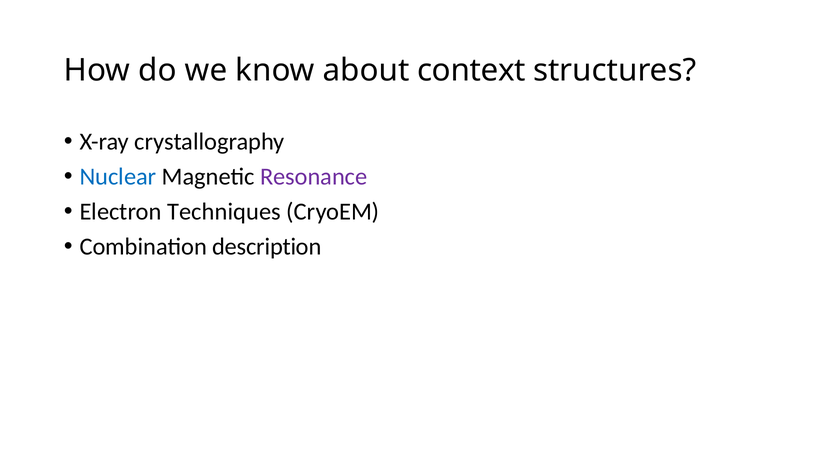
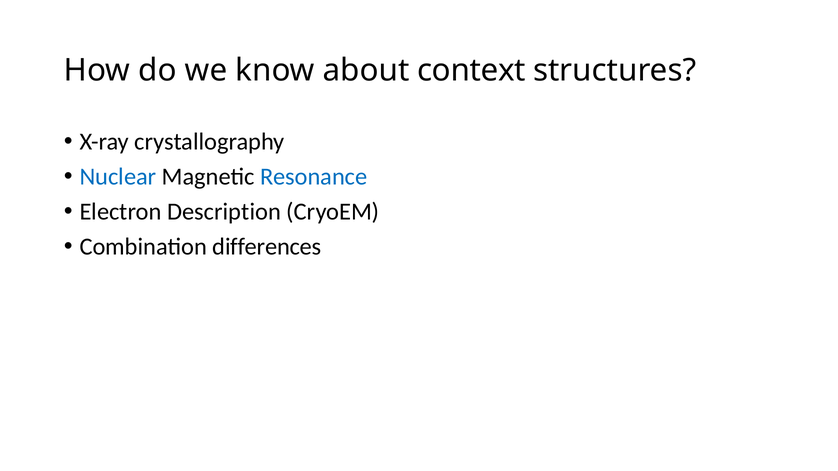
Resonance colour: purple -> blue
Techniques: Techniques -> Description
description: description -> differences
